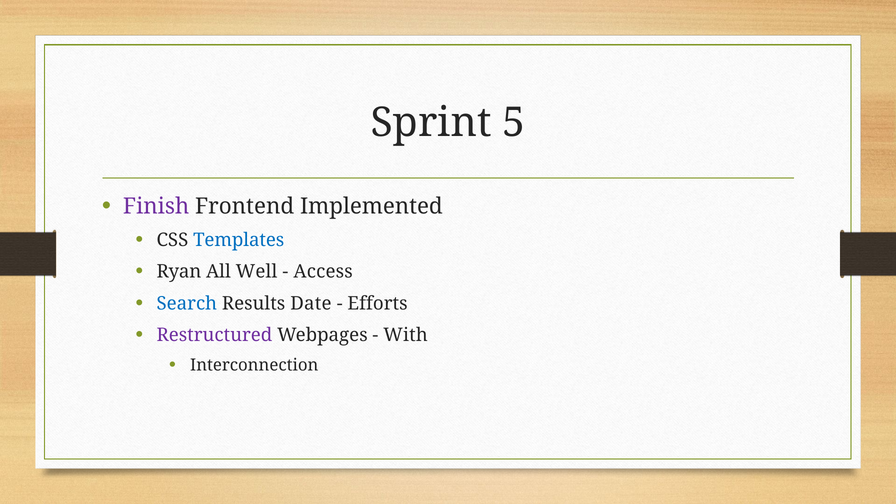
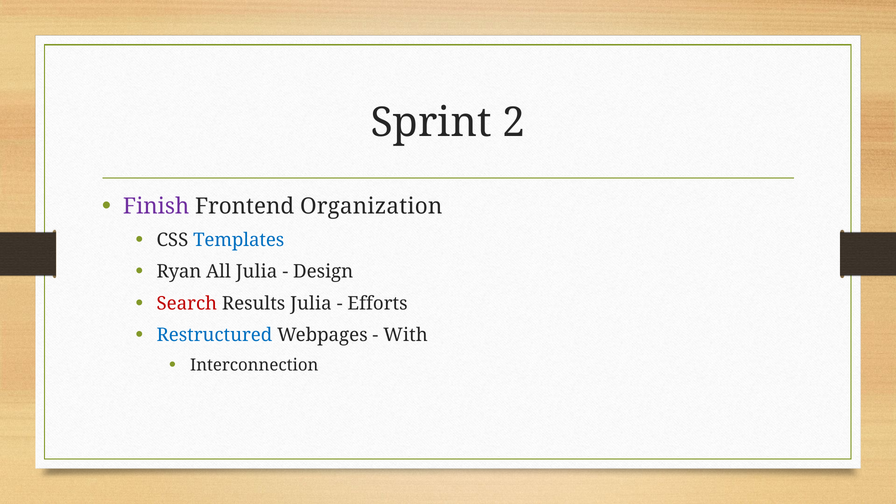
5: 5 -> 2
Implemented: Implemented -> Organization
All Well: Well -> Julia
Access: Access -> Design
Search colour: blue -> red
Results Date: Date -> Julia
Restructured colour: purple -> blue
